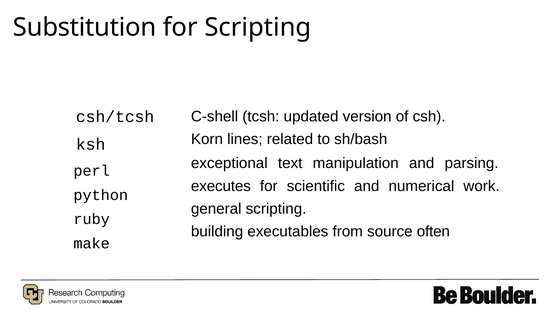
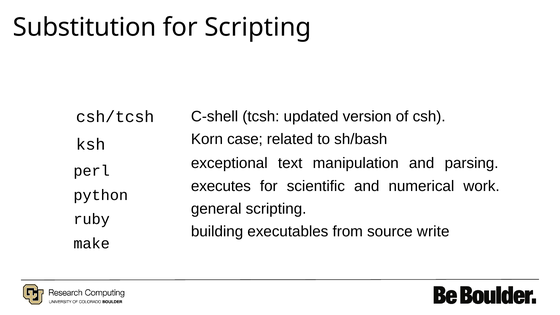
lines: lines -> case
often: often -> write
